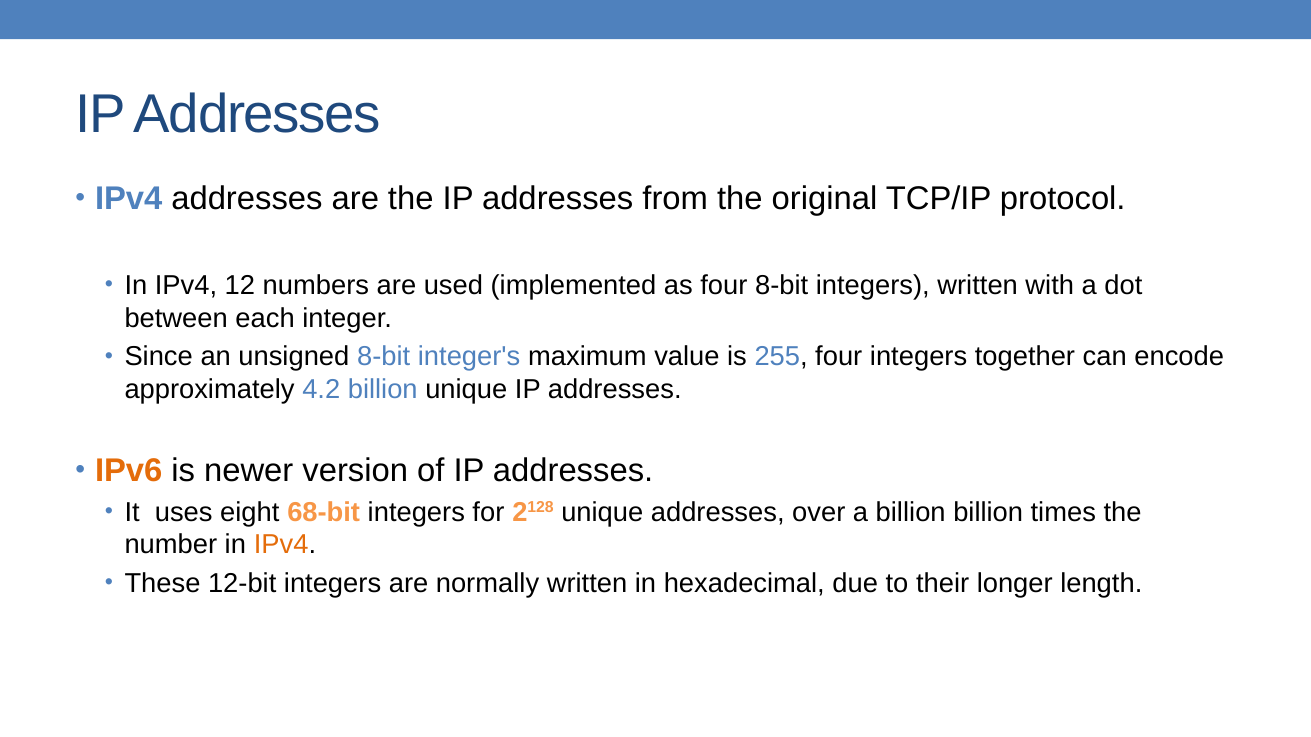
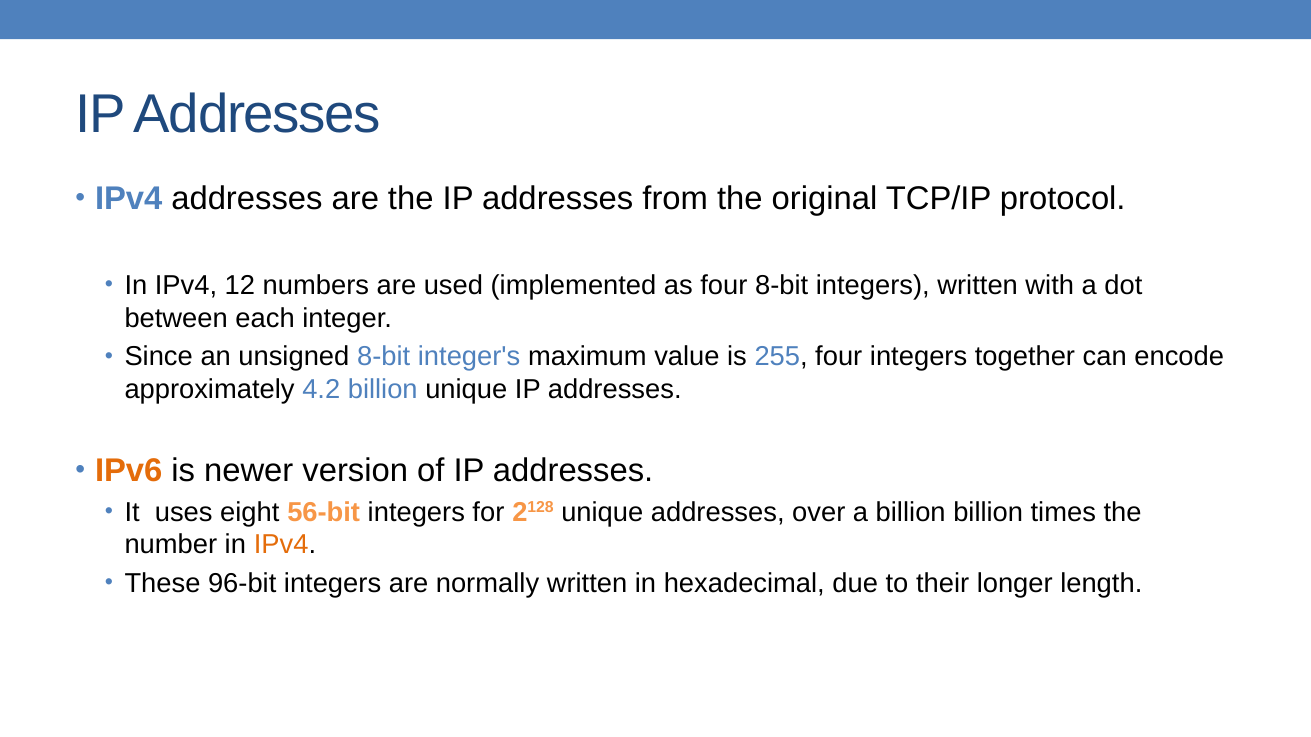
68-bit: 68-bit -> 56-bit
12-bit: 12-bit -> 96-bit
